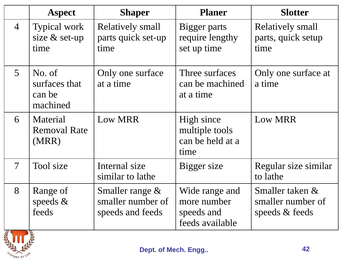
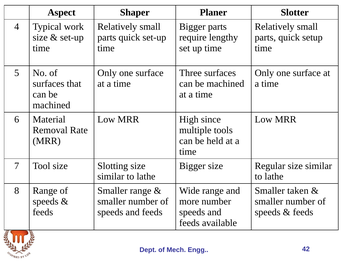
Internal: Internal -> Slotting
